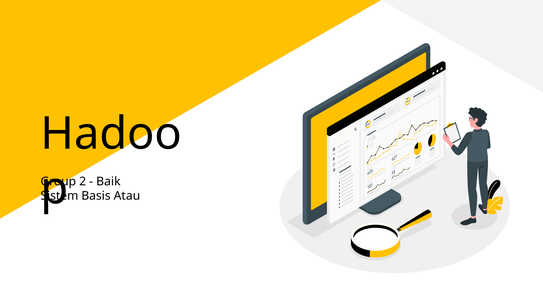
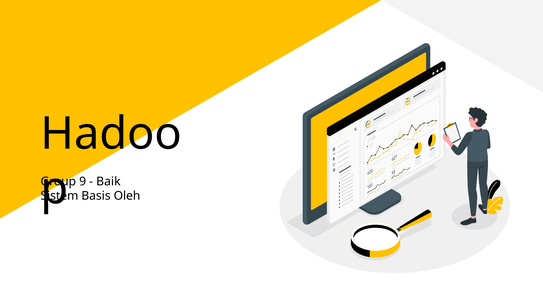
2: 2 -> 9
Atau: Atau -> Oleh
